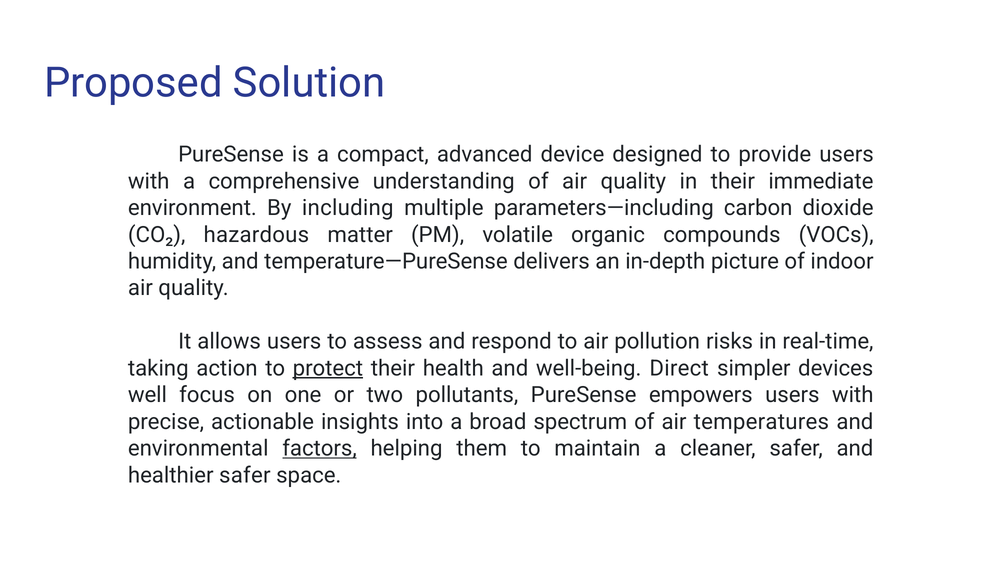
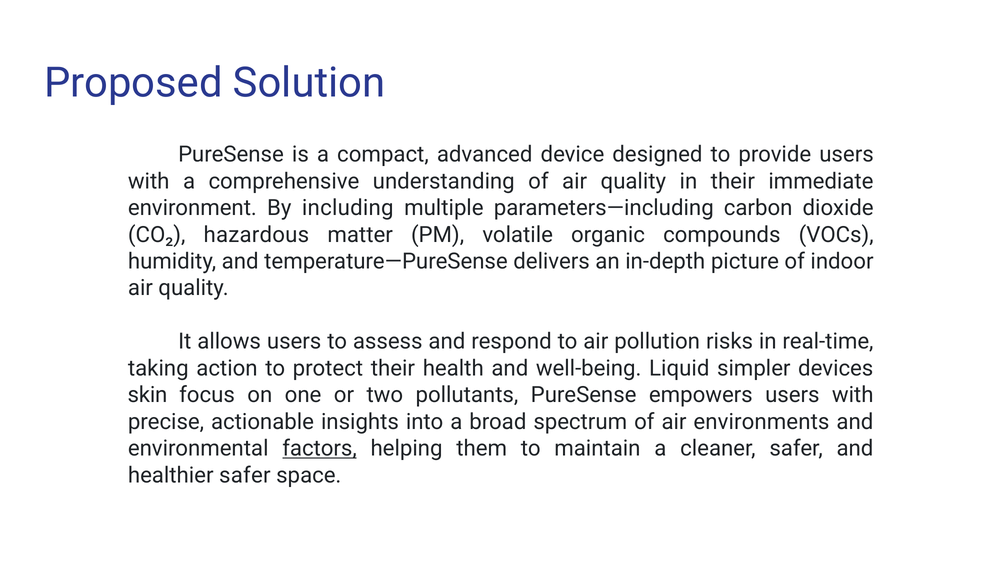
protect underline: present -> none
Direct: Direct -> Liquid
well: well -> skin
temperatures: temperatures -> environments
